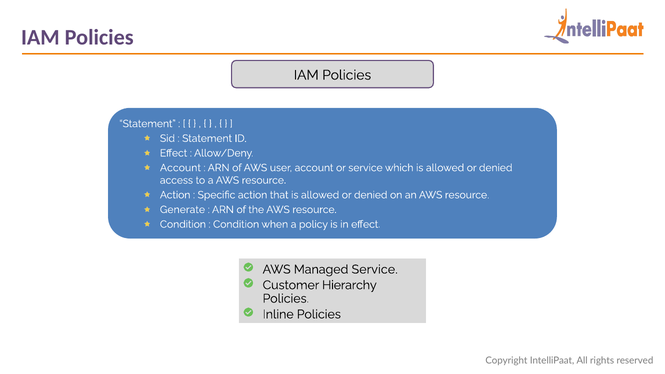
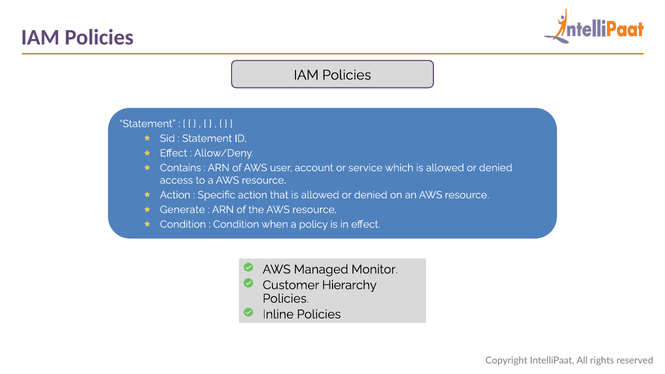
Account at (180, 168): Account -> Contains
Managed Service: Service -> Monitor
